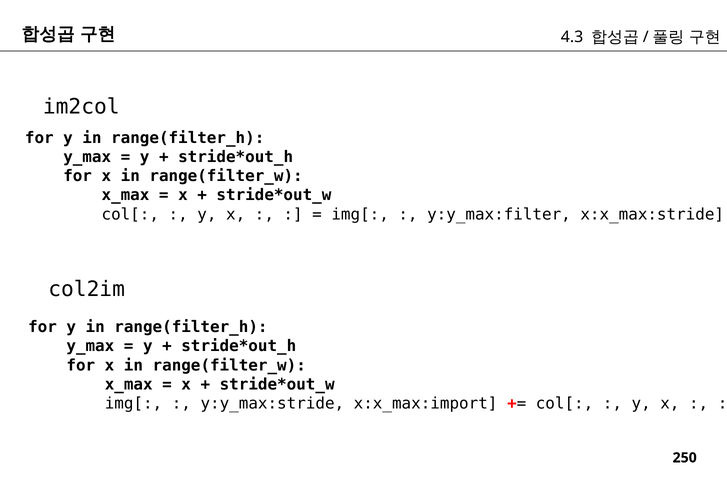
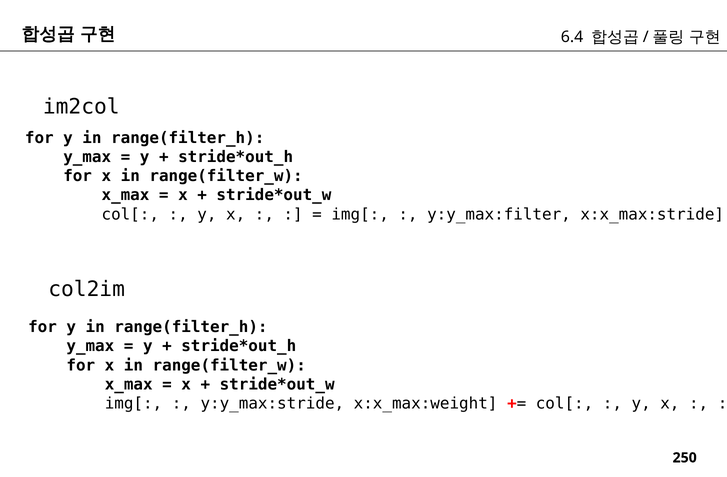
4.3: 4.3 -> 6.4
x:x_max:import: x:x_max:import -> x:x_max:weight
